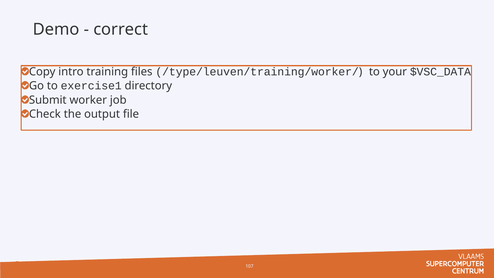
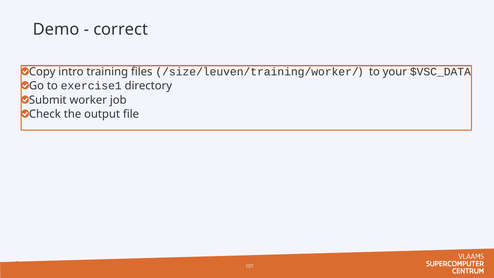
/type/leuven/training/worker/: /type/leuven/training/worker/ -> /size/leuven/training/worker/
